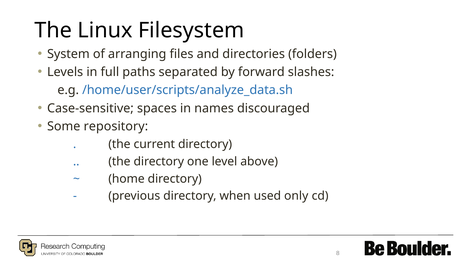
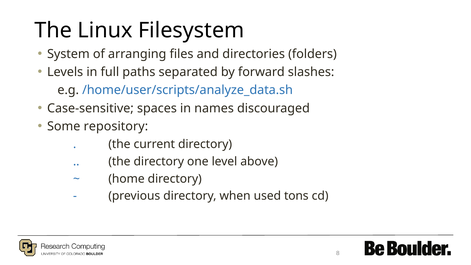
only: only -> tons
